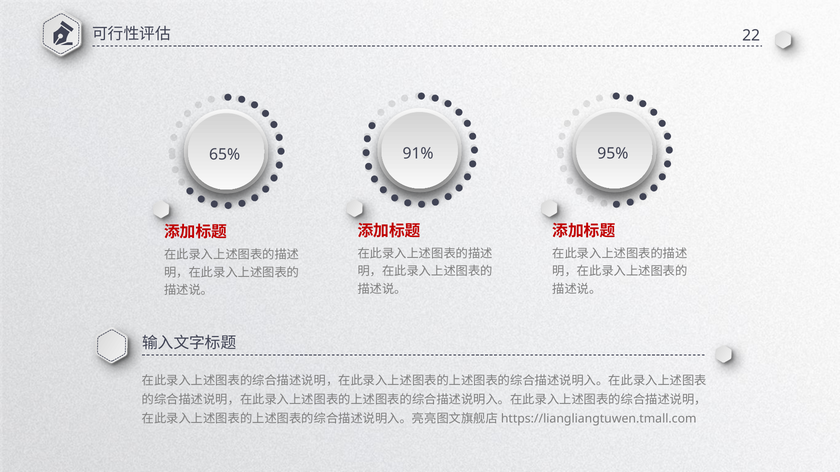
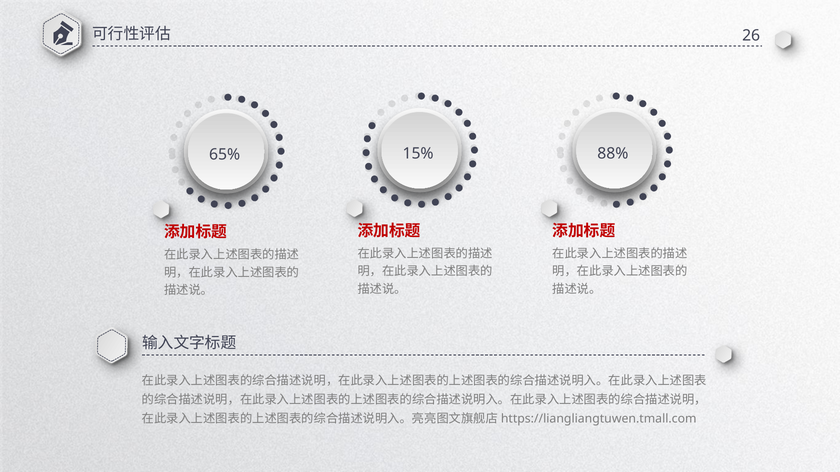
22: 22 -> 26
91%: 91% -> 15%
95%: 95% -> 88%
